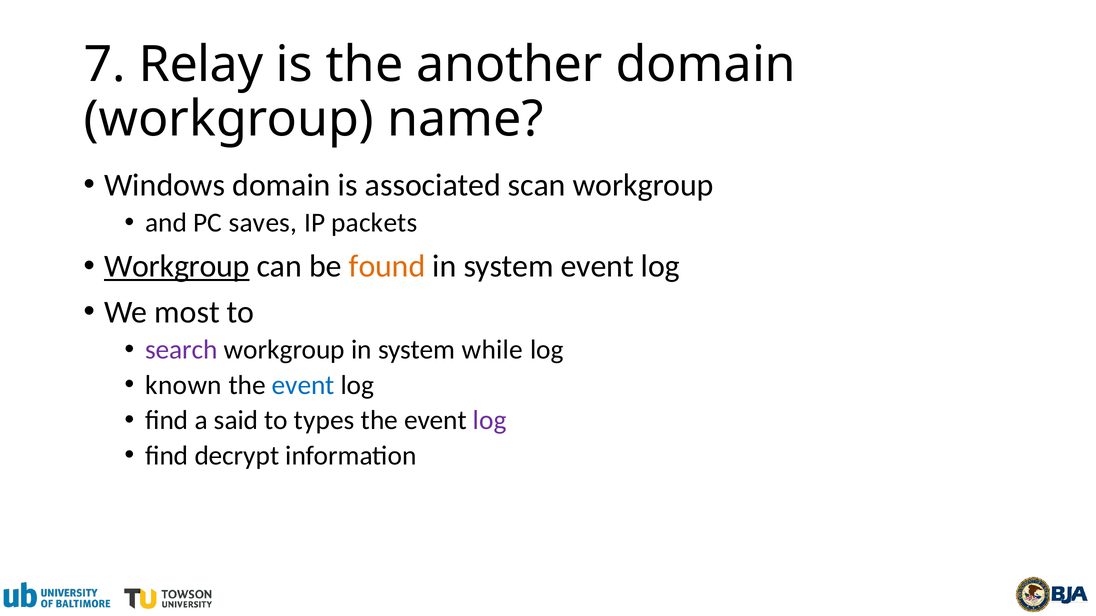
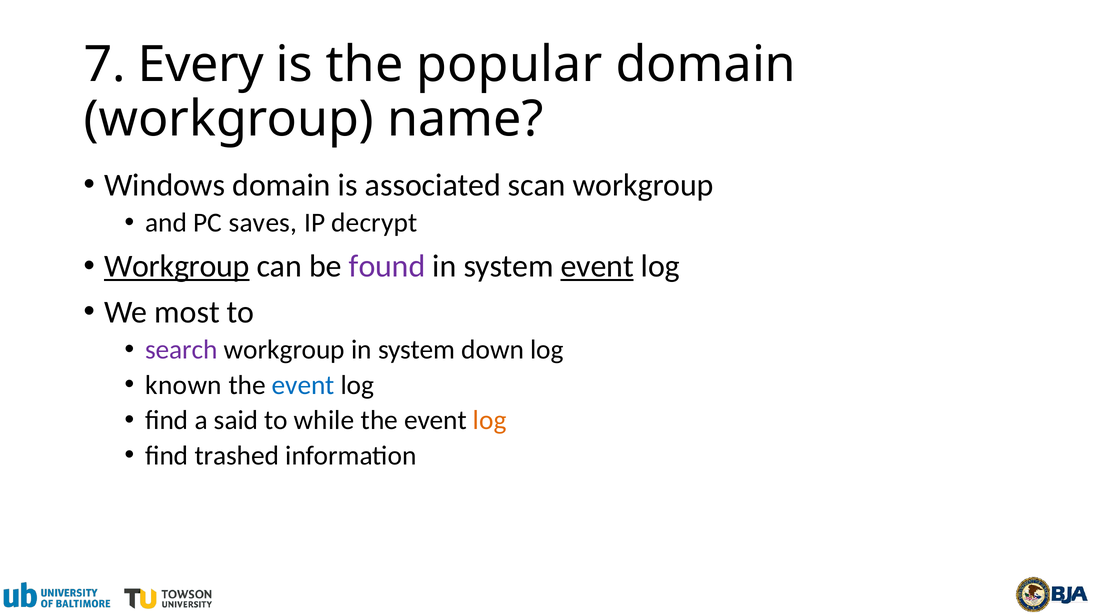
Relay: Relay -> Every
another: another -> popular
packets: packets -> decrypt
found colour: orange -> purple
event at (597, 266) underline: none -> present
while: while -> down
types: types -> while
log at (490, 421) colour: purple -> orange
decrypt: decrypt -> trashed
